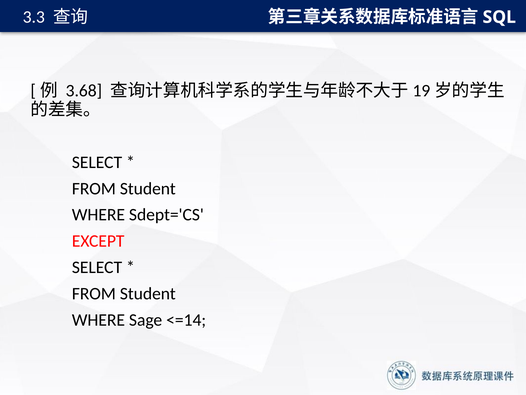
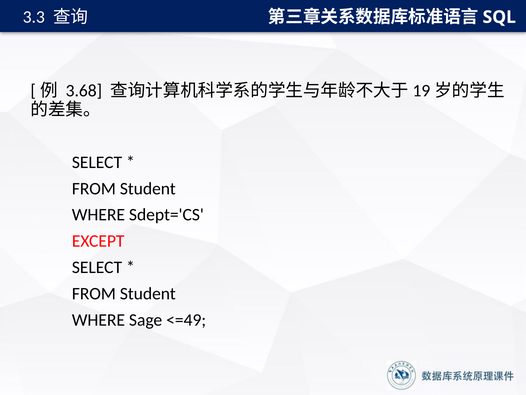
<=14: <=14 -> <=49
